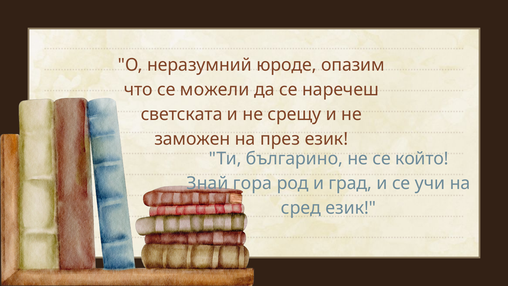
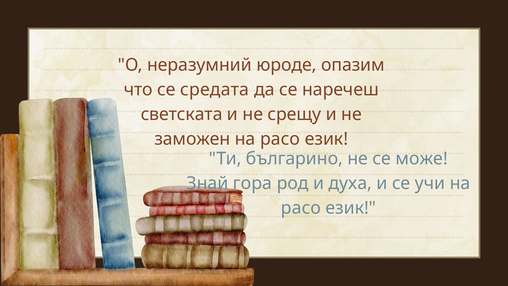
можели: можели -> средата
през at (280, 139): през -> расо
който: който -> може
град: град -> духа
сред at (301, 208): сред -> расо
